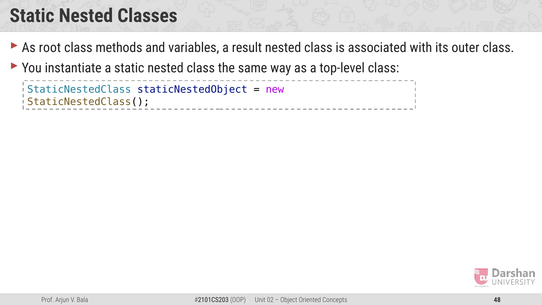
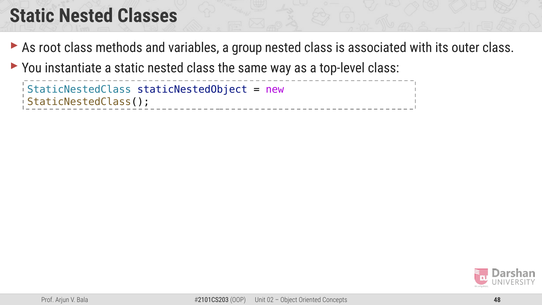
result: result -> group
